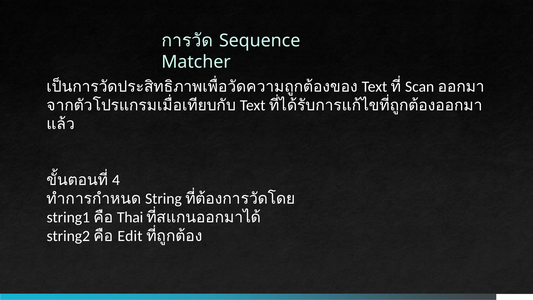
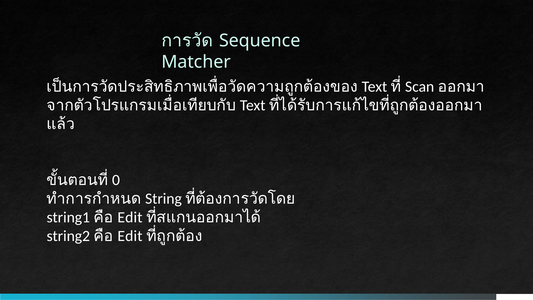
4: 4 -> 0
Thai at (130, 217): Thai -> Edit
